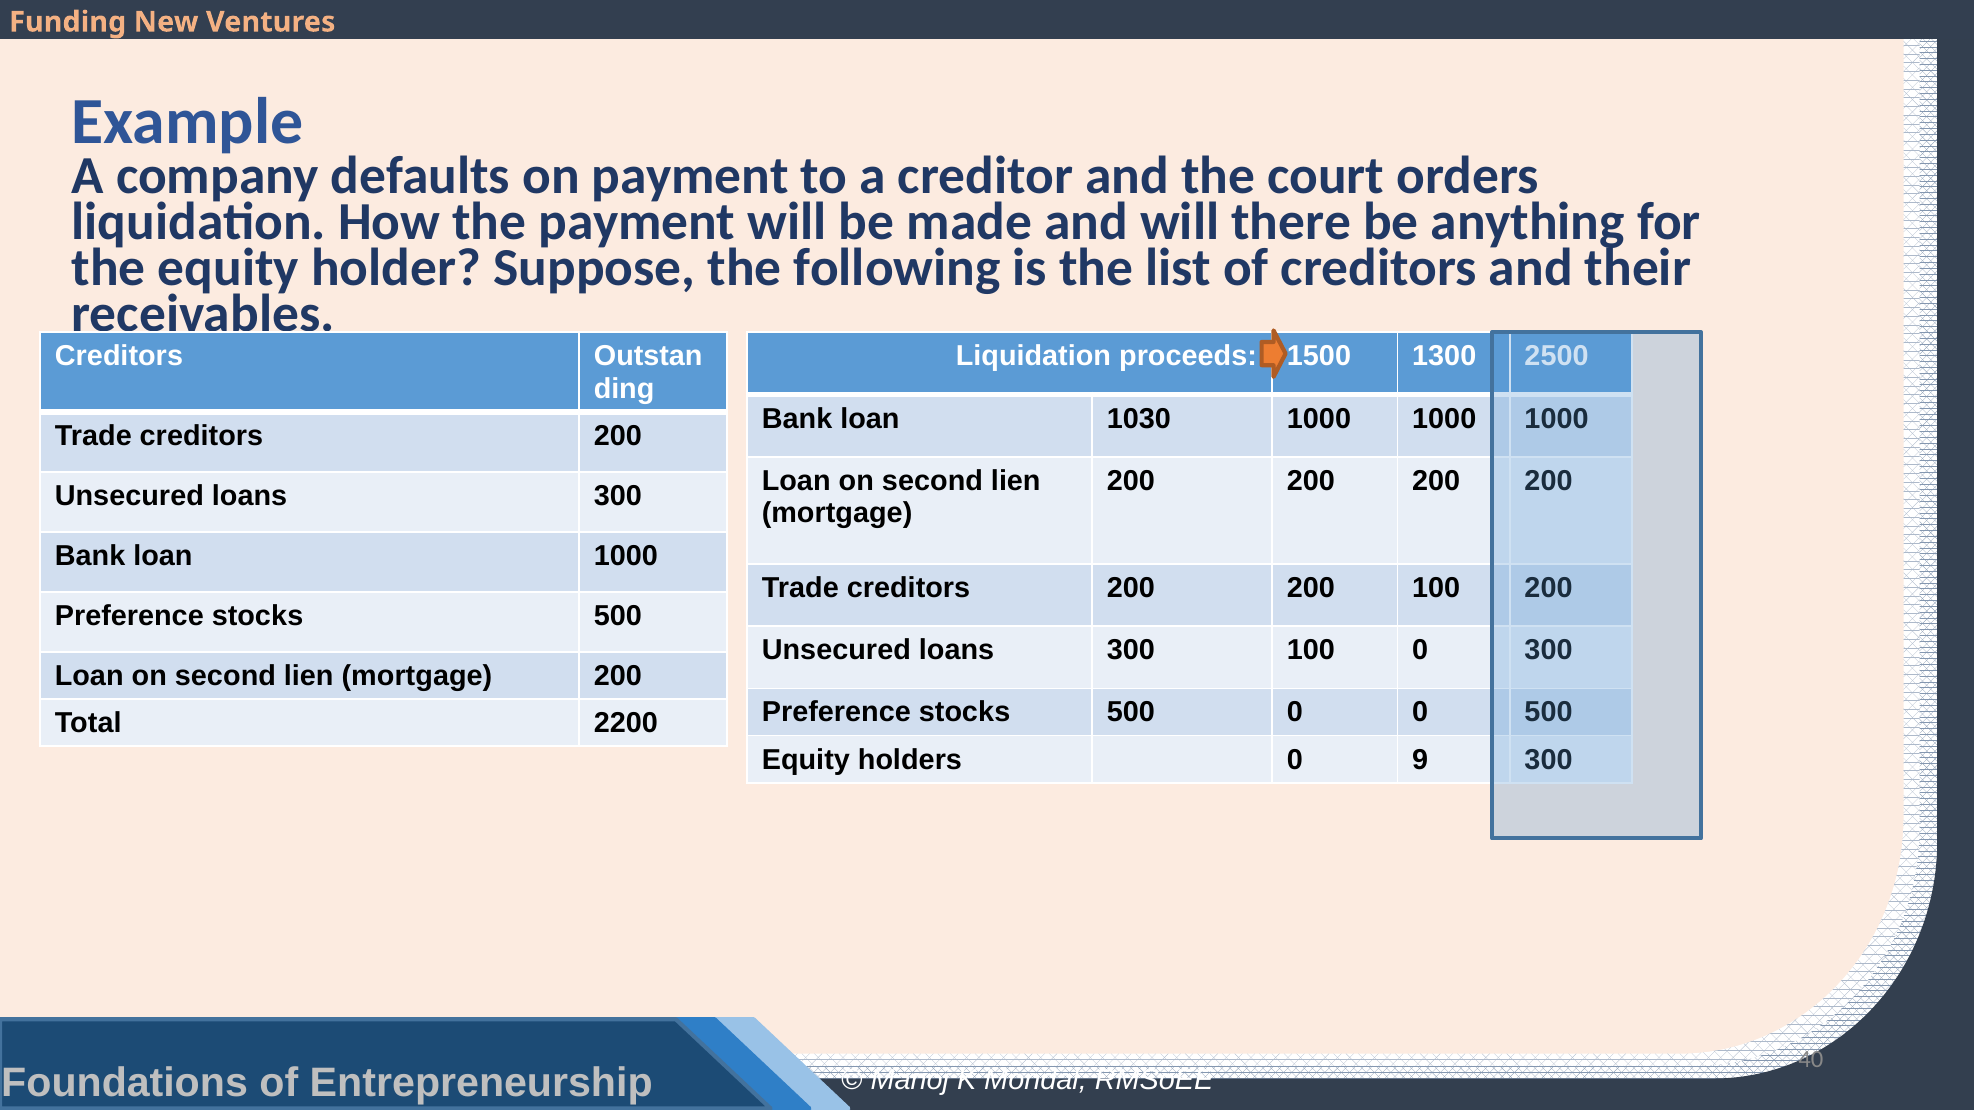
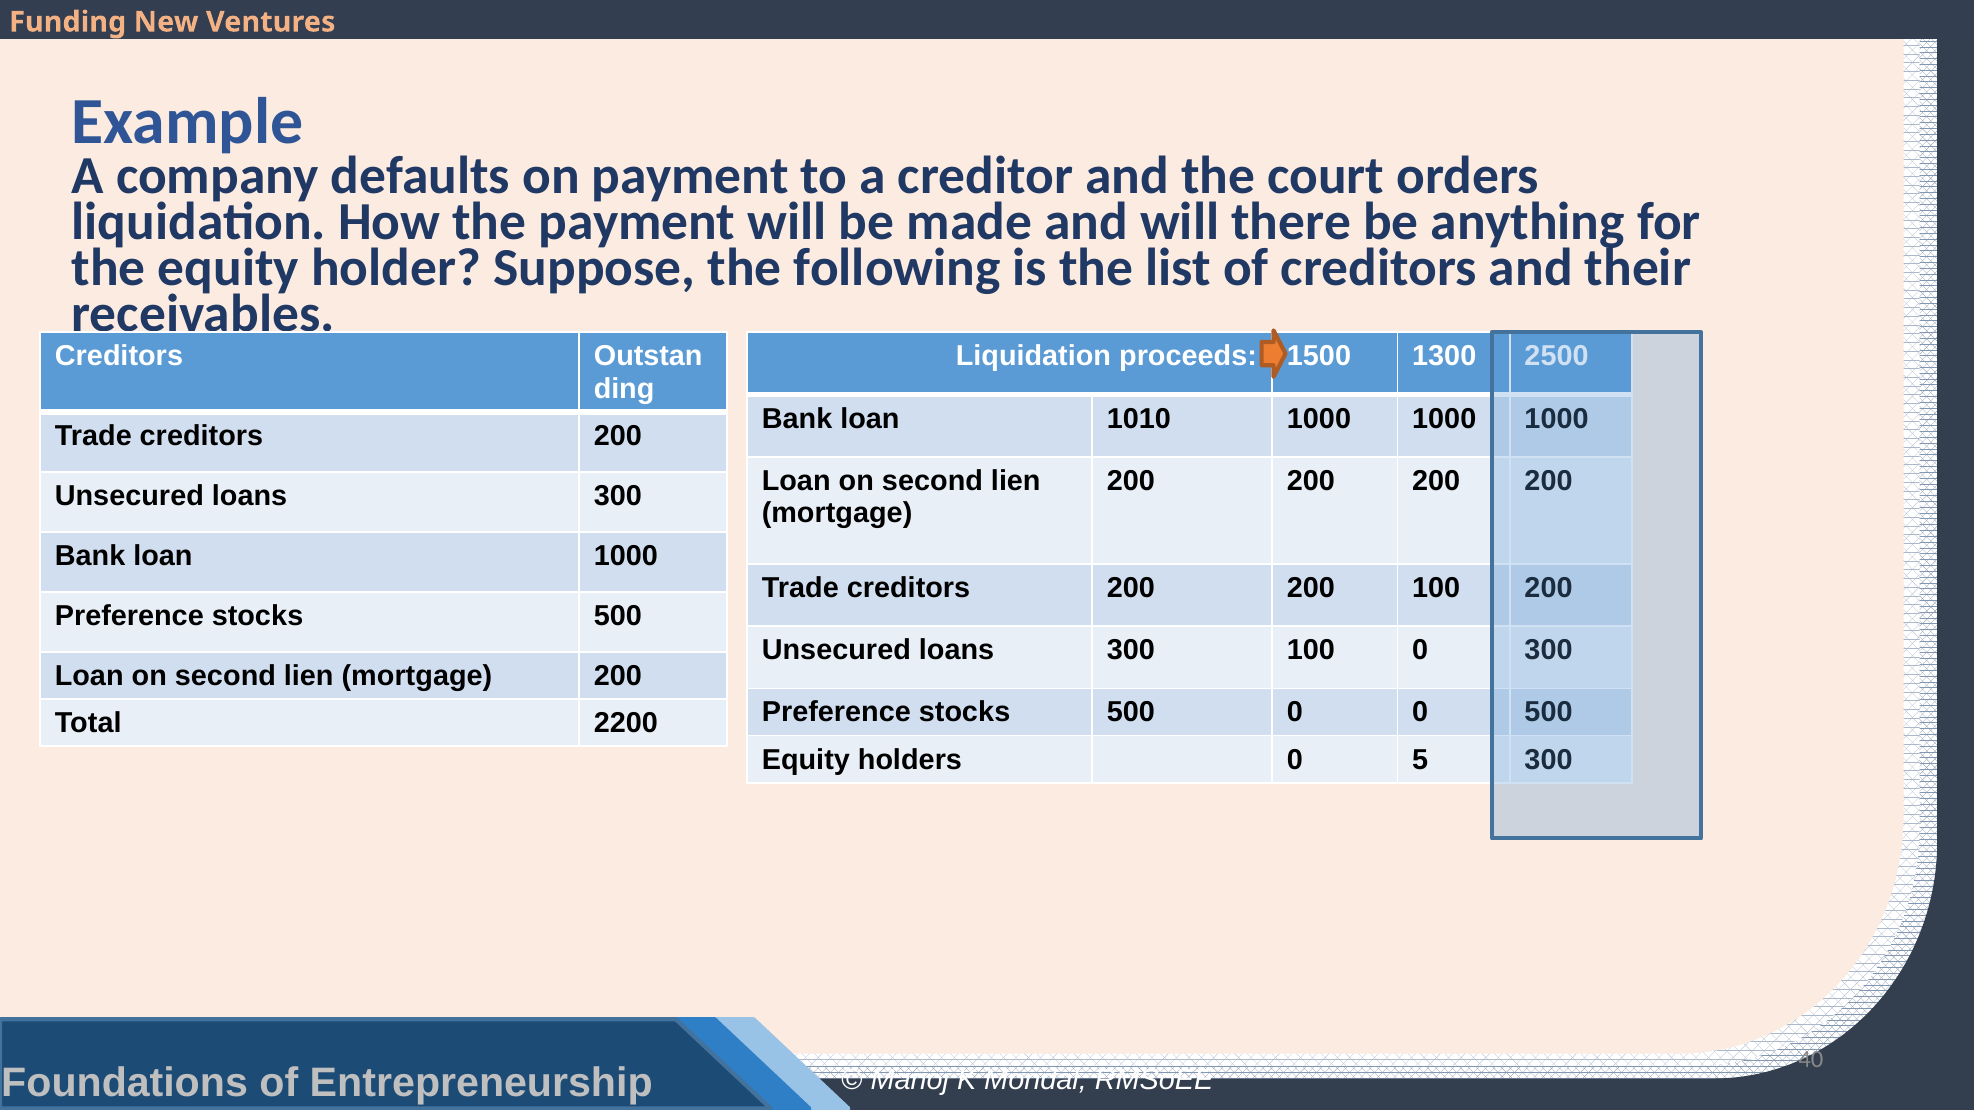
1030: 1030 -> 1010
9: 9 -> 5
